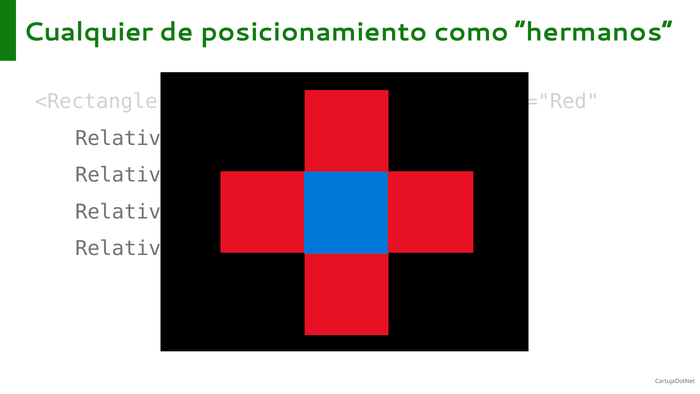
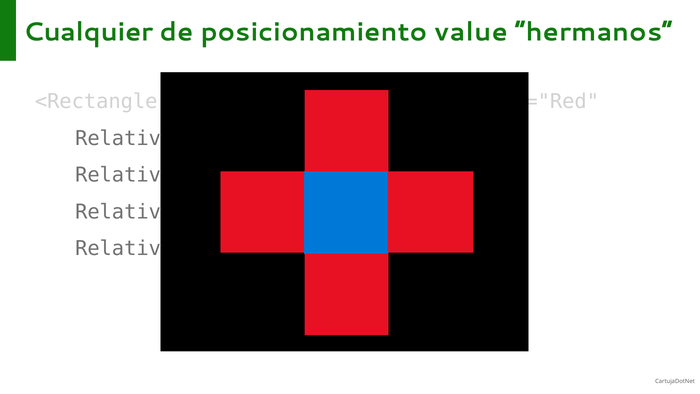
como: como -> value
